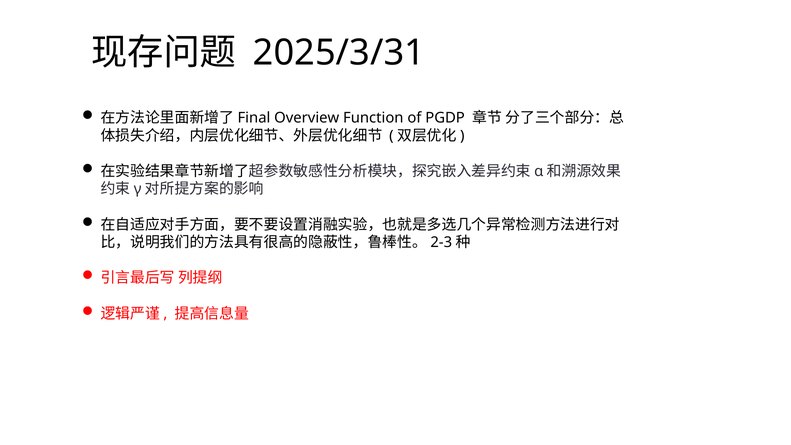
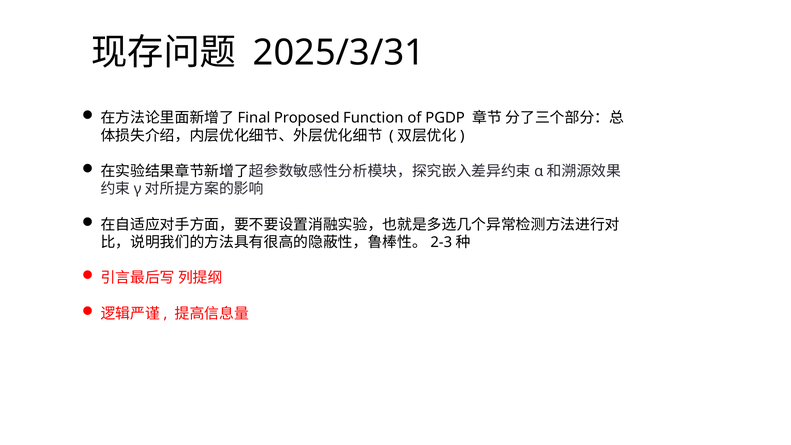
Overview: Overview -> Proposed
